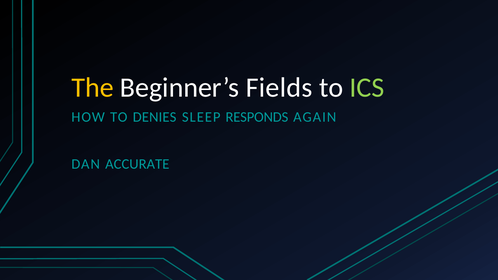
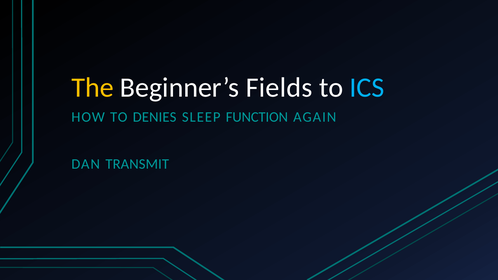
ICS colour: light green -> light blue
RESPONDS: RESPONDS -> FUNCTION
ACCURATE: ACCURATE -> TRANSMIT
